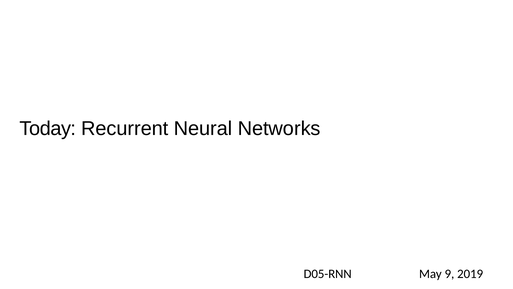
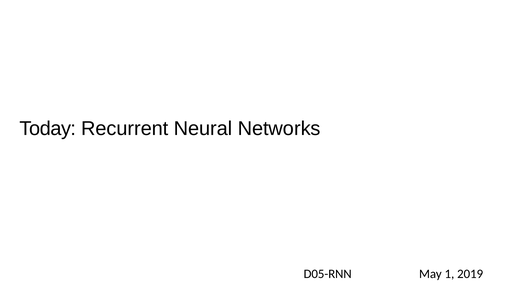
9: 9 -> 1
